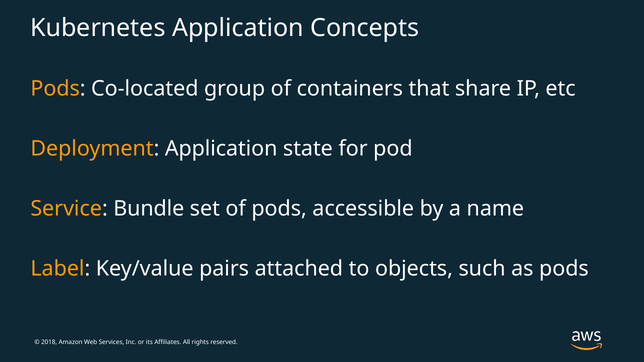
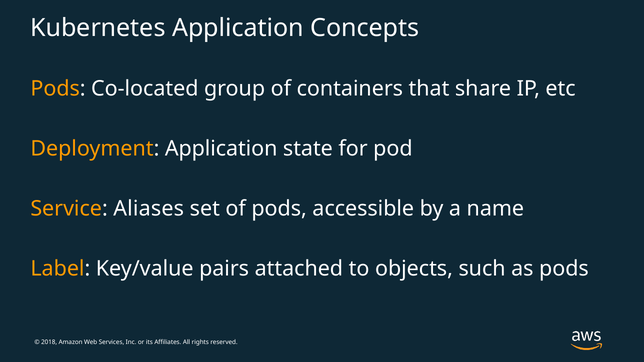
Bundle: Bundle -> Aliases
